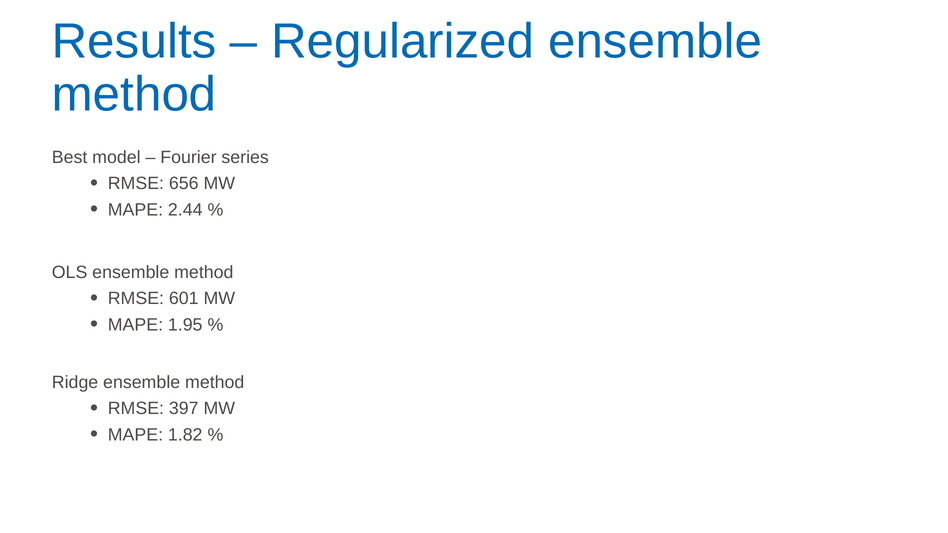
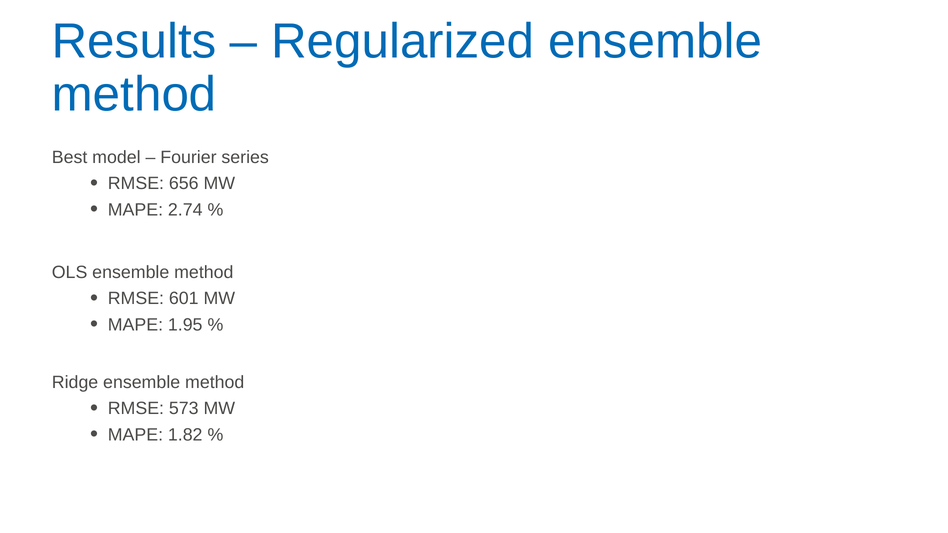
2.44: 2.44 -> 2.74
397: 397 -> 573
